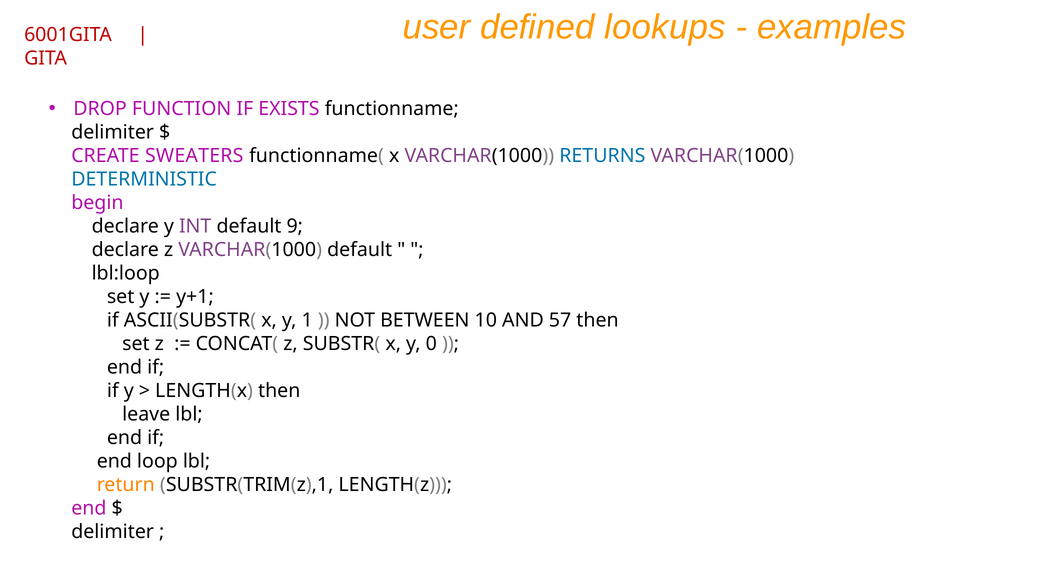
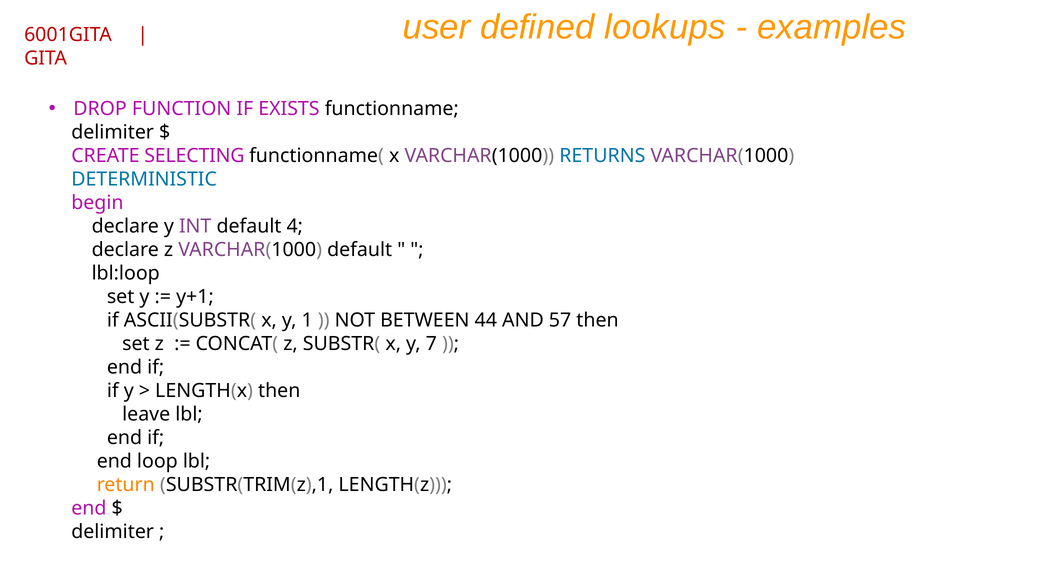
SWEATERS: SWEATERS -> SELECTING
9: 9 -> 4
10: 10 -> 44
0: 0 -> 7
